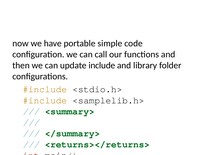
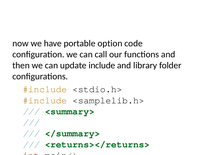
simple: simple -> option
